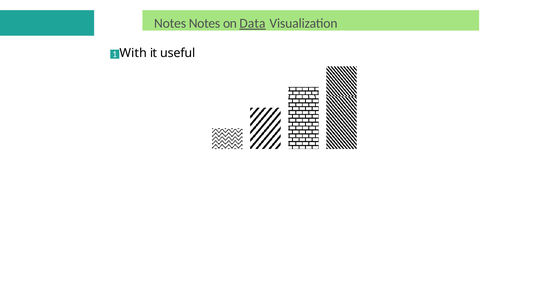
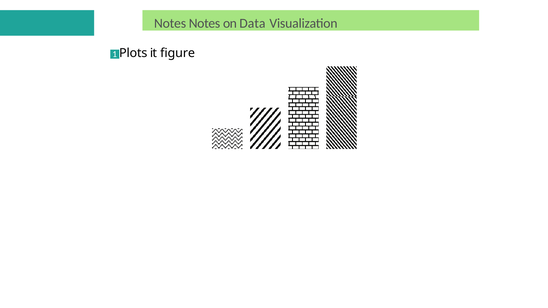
Data underline: present -> none
With: With -> Plots
useful: useful -> figure
